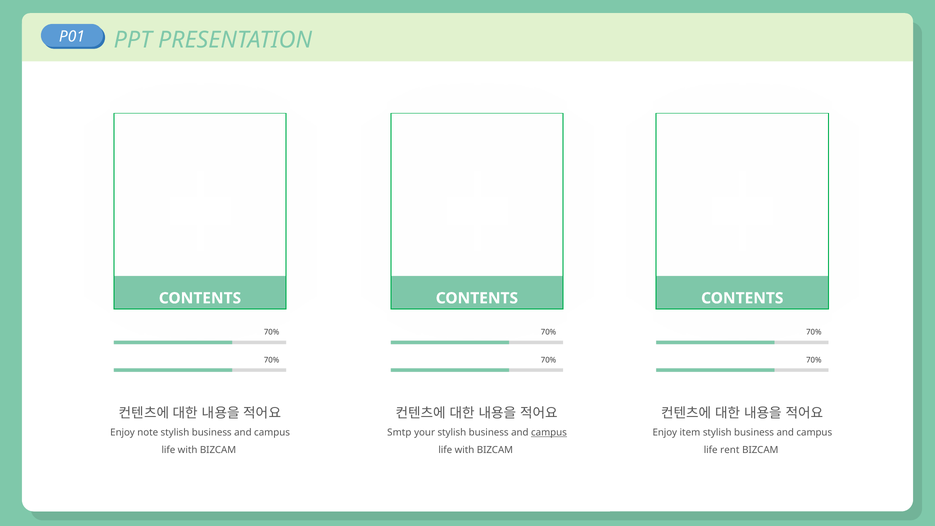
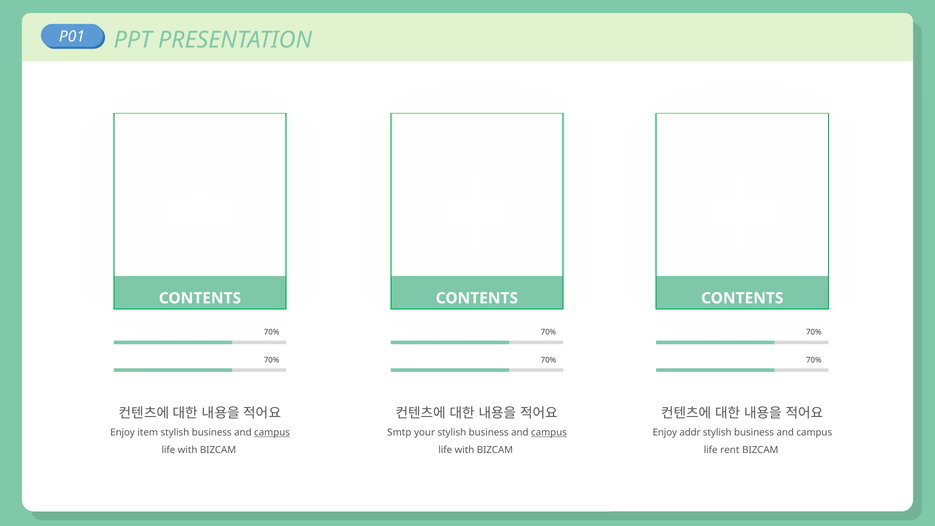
note: note -> item
campus at (272, 433) underline: none -> present
item: item -> addr
